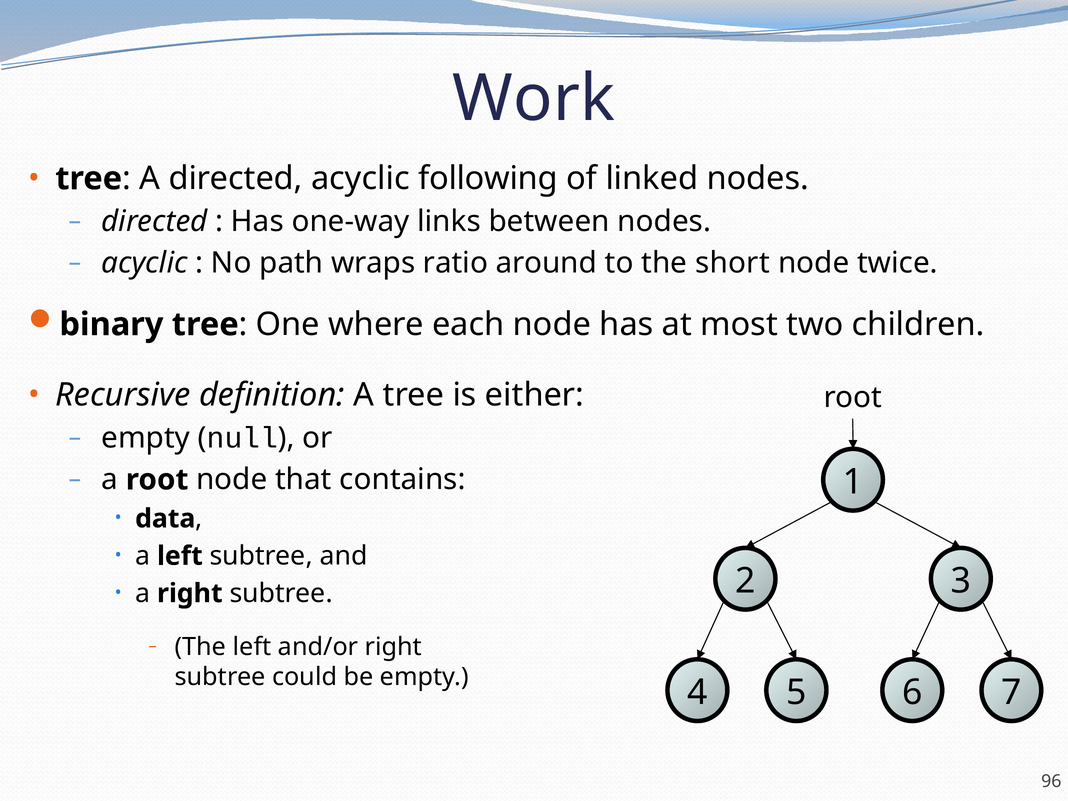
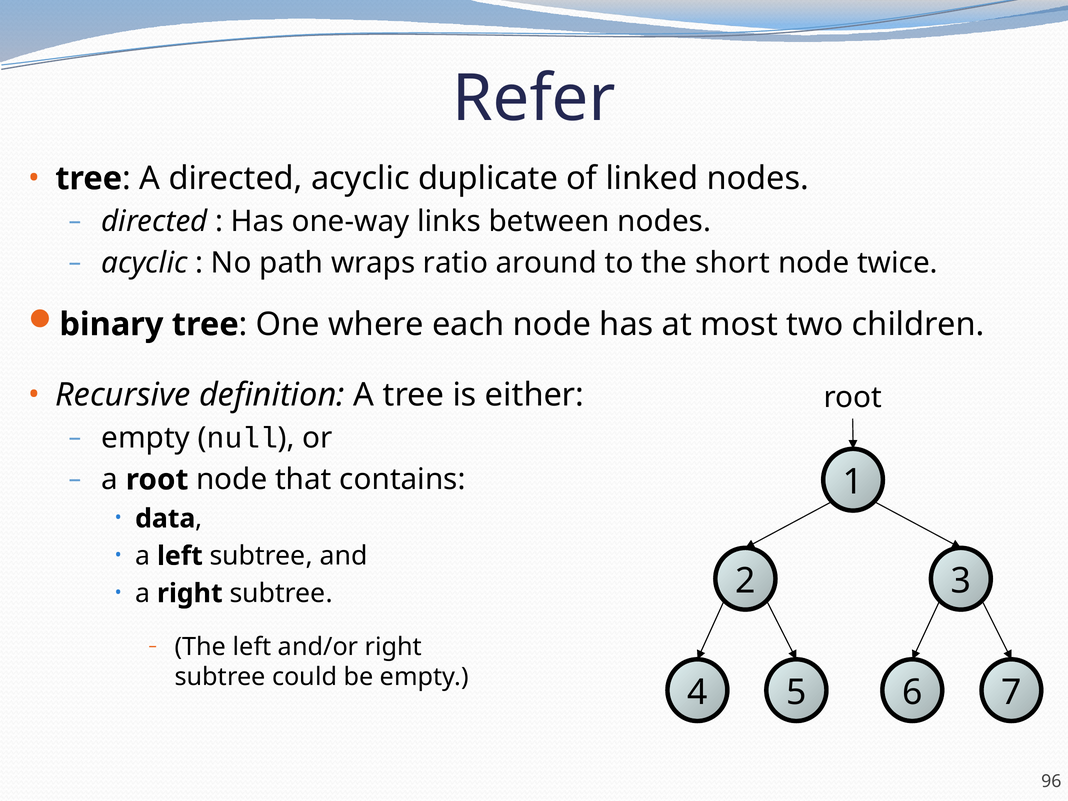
Work: Work -> Refer
following: following -> duplicate
